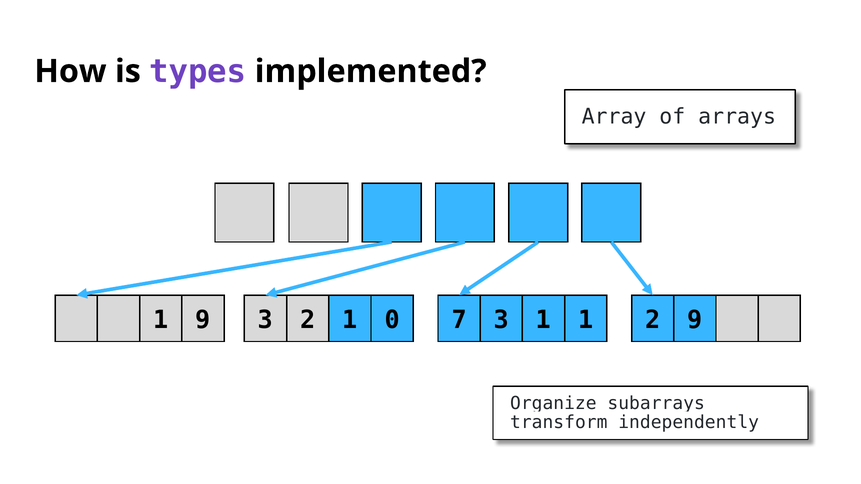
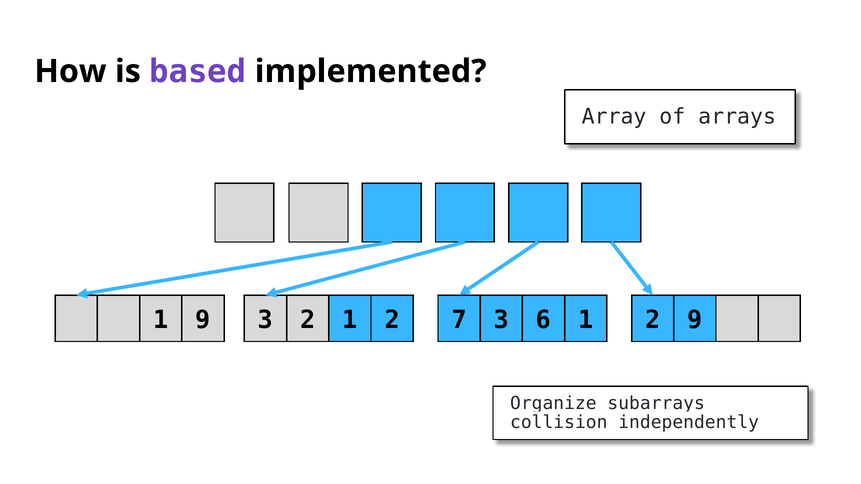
types: types -> based
2 1 0: 0 -> 2
3 1: 1 -> 6
transform: transform -> collision
